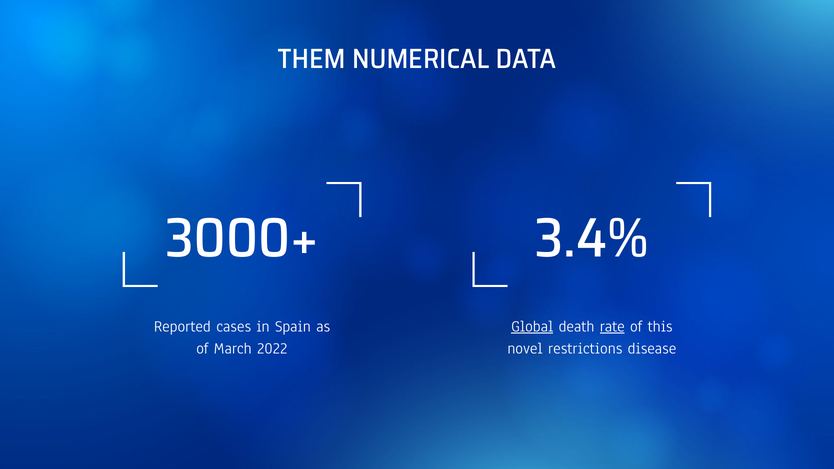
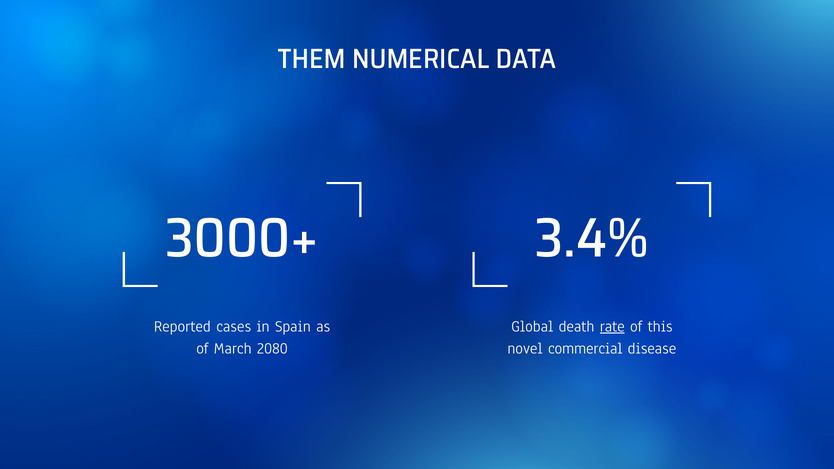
Global underline: present -> none
2022: 2022 -> 2080
restrictions: restrictions -> commercial
